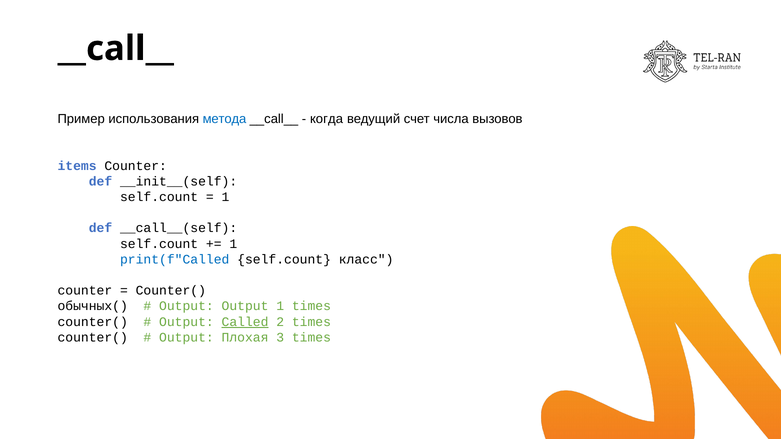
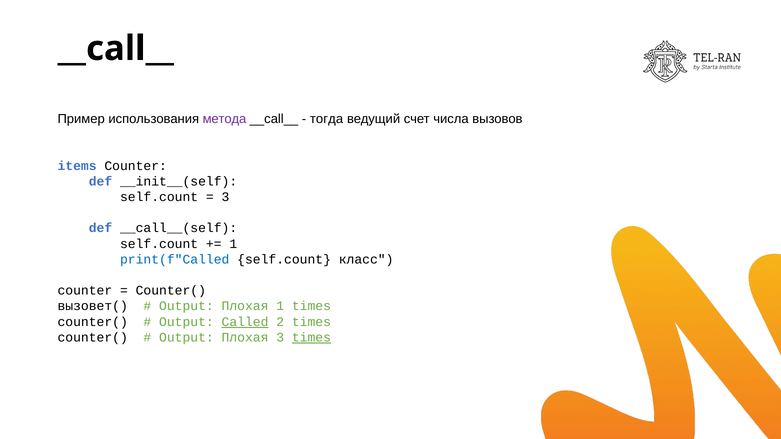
метода colour: blue -> purple
когда: когда -> тогда
1 at (225, 197): 1 -> 3
обычных(: обычных( -> вызовет(
Output at (245, 306): Output -> Плохая
times at (311, 338) underline: none -> present
